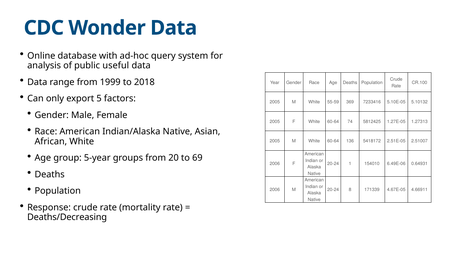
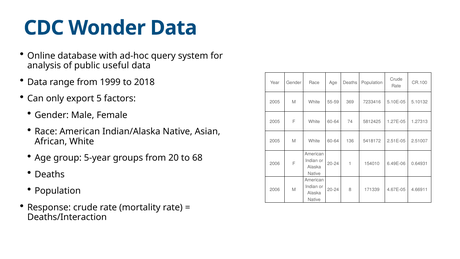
69: 69 -> 68
Deaths/Decreasing: Deaths/Decreasing -> Deaths/Interaction
